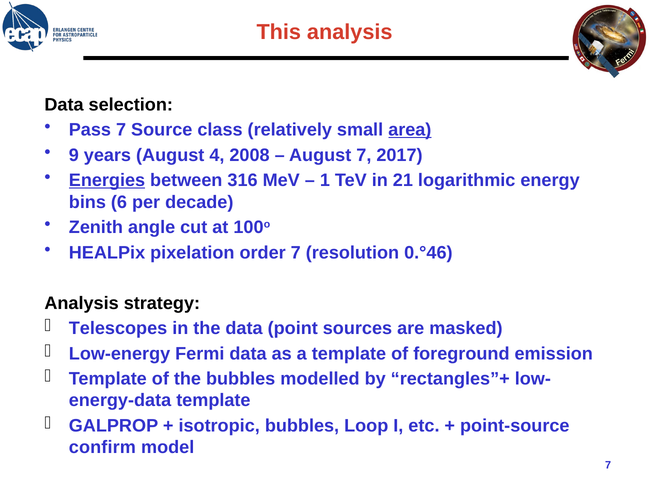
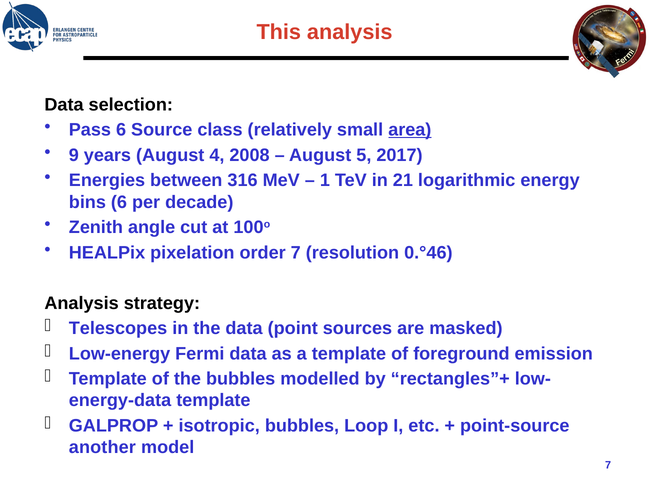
Pass 7: 7 -> 6
August 7: 7 -> 5
Energies underline: present -> none
confirm: confirm -> another
